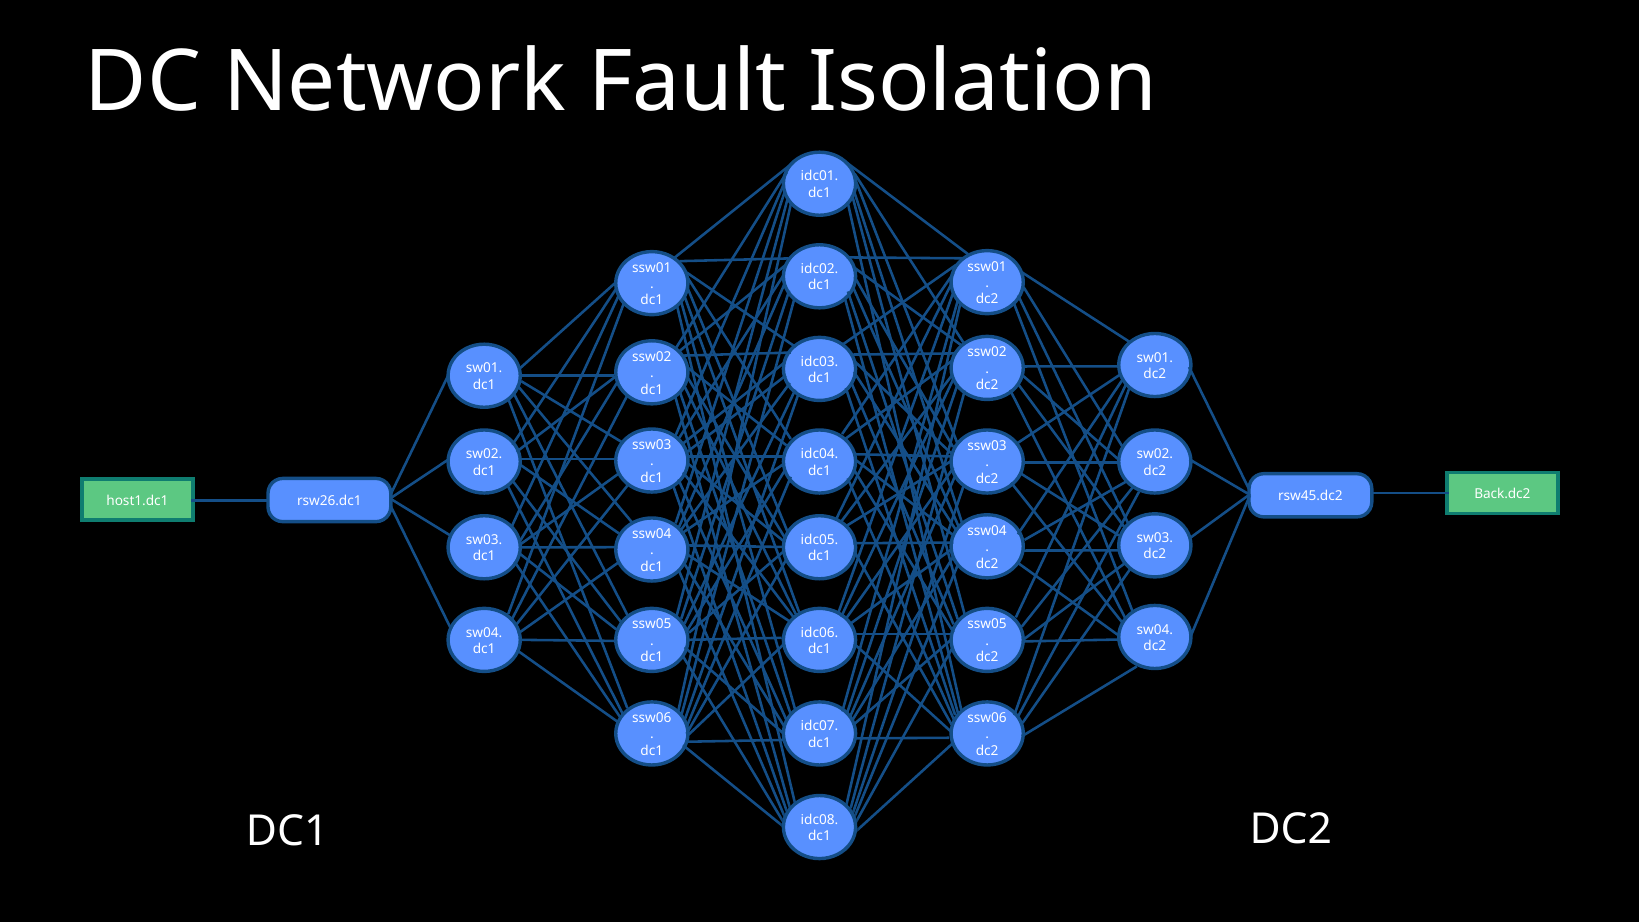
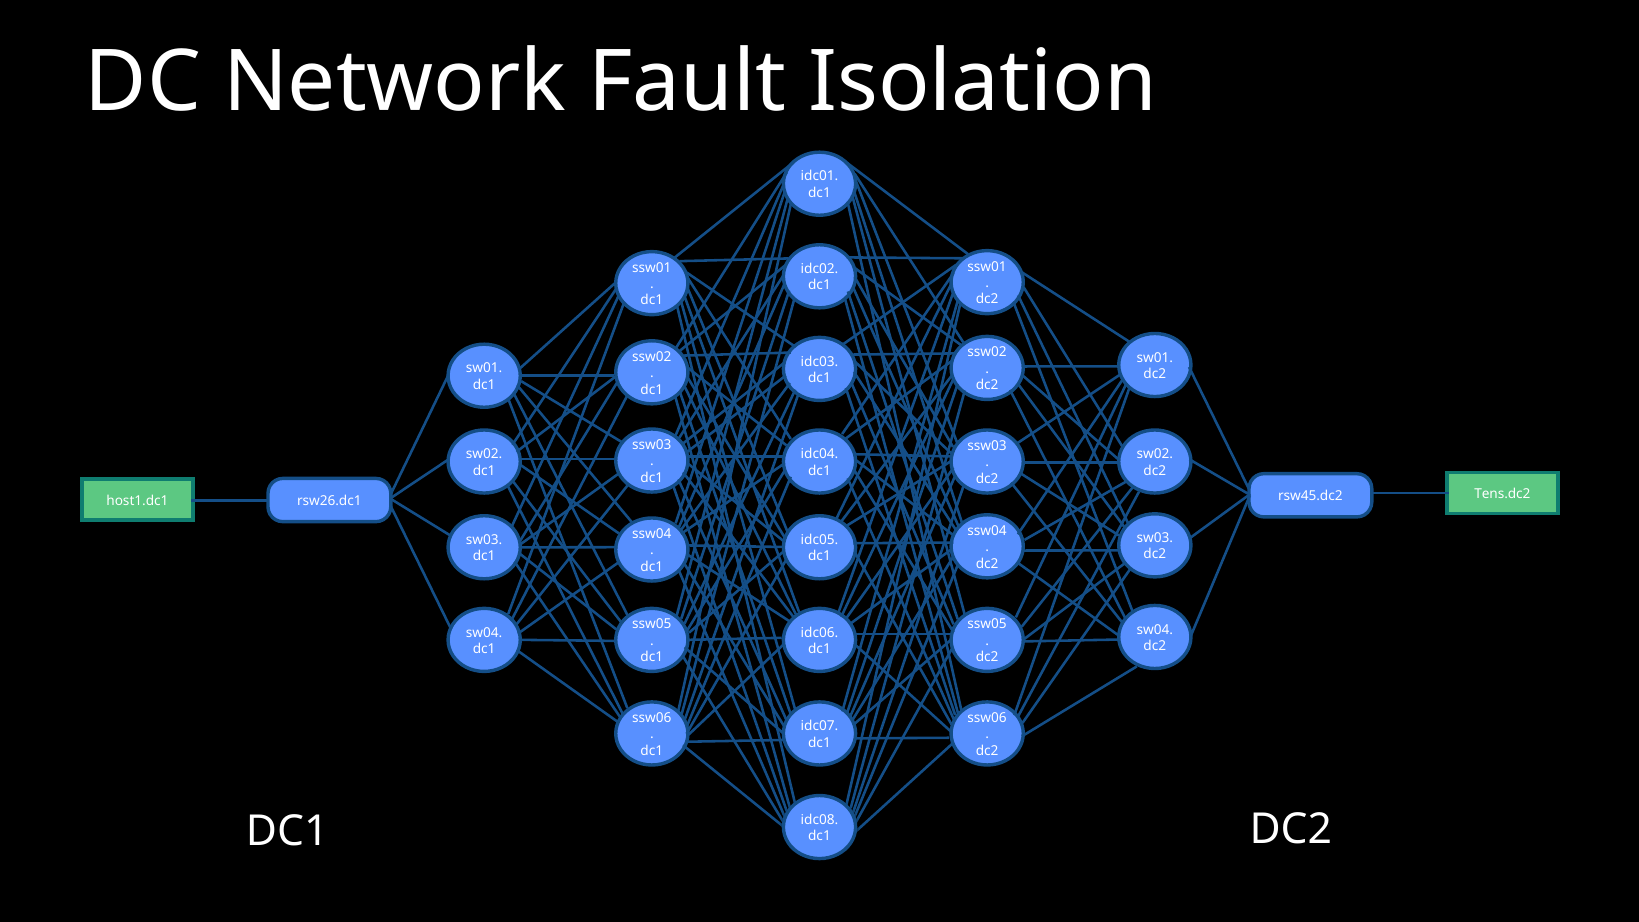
Back.dc2: Back.dc2 -> Tens.dc2
